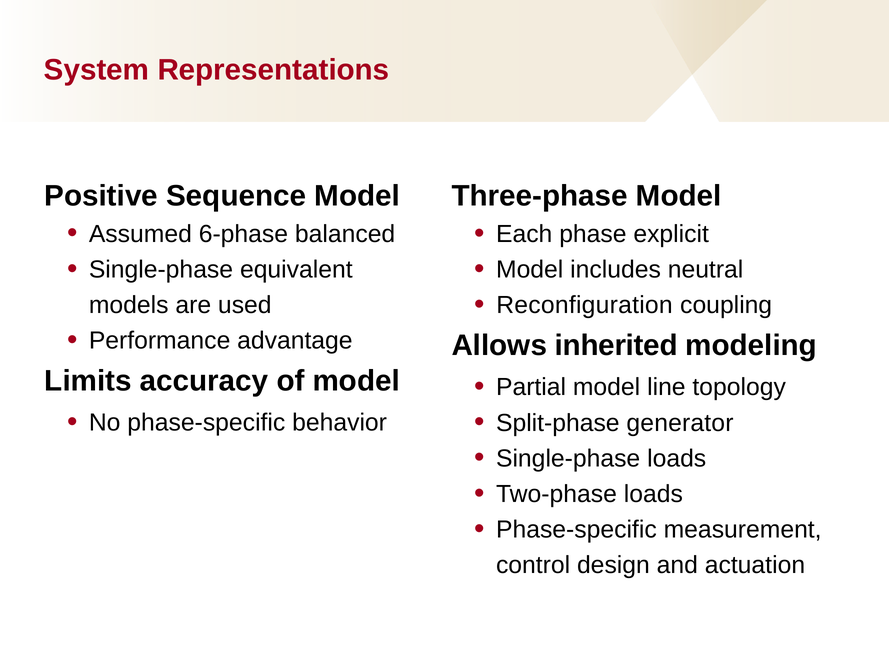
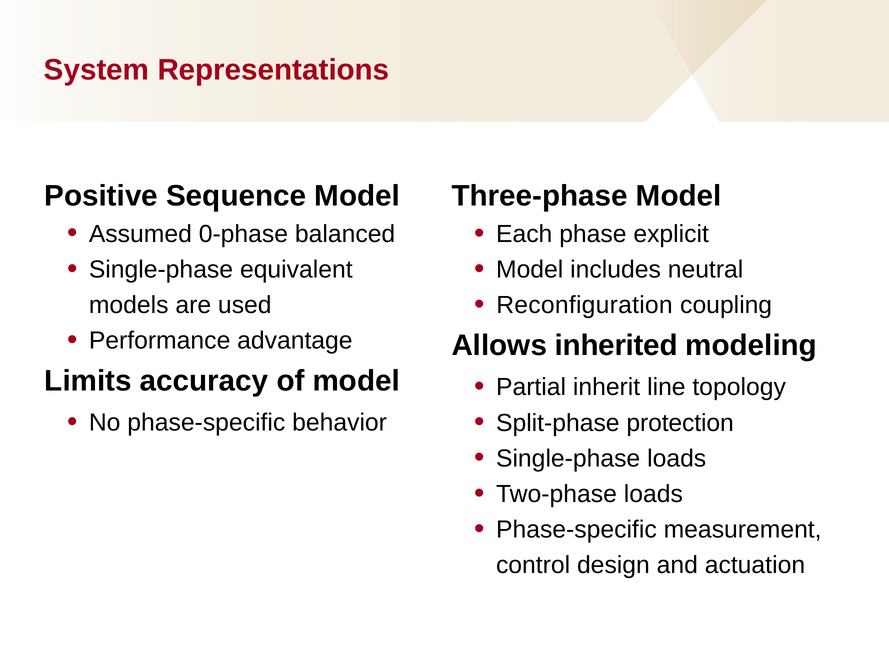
6-phase: 6-phase -> 0-phase
Partial model: model -> inherit
generator: generator -> protection
